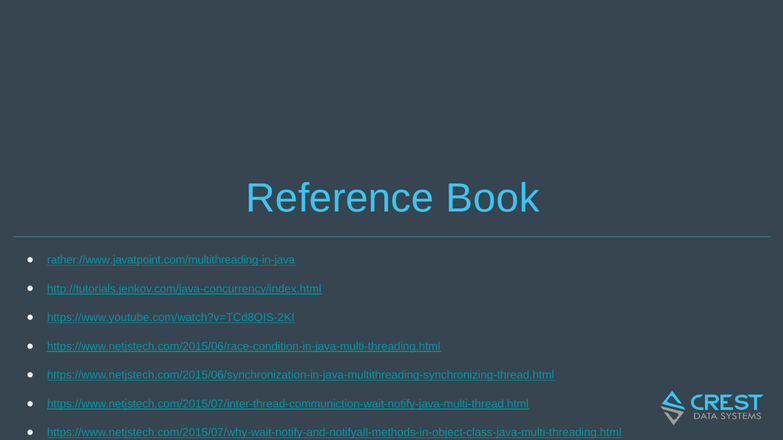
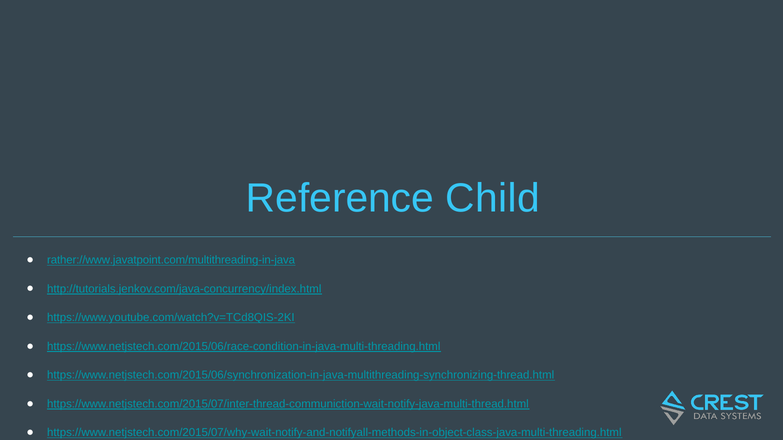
Book: Book -> Child
